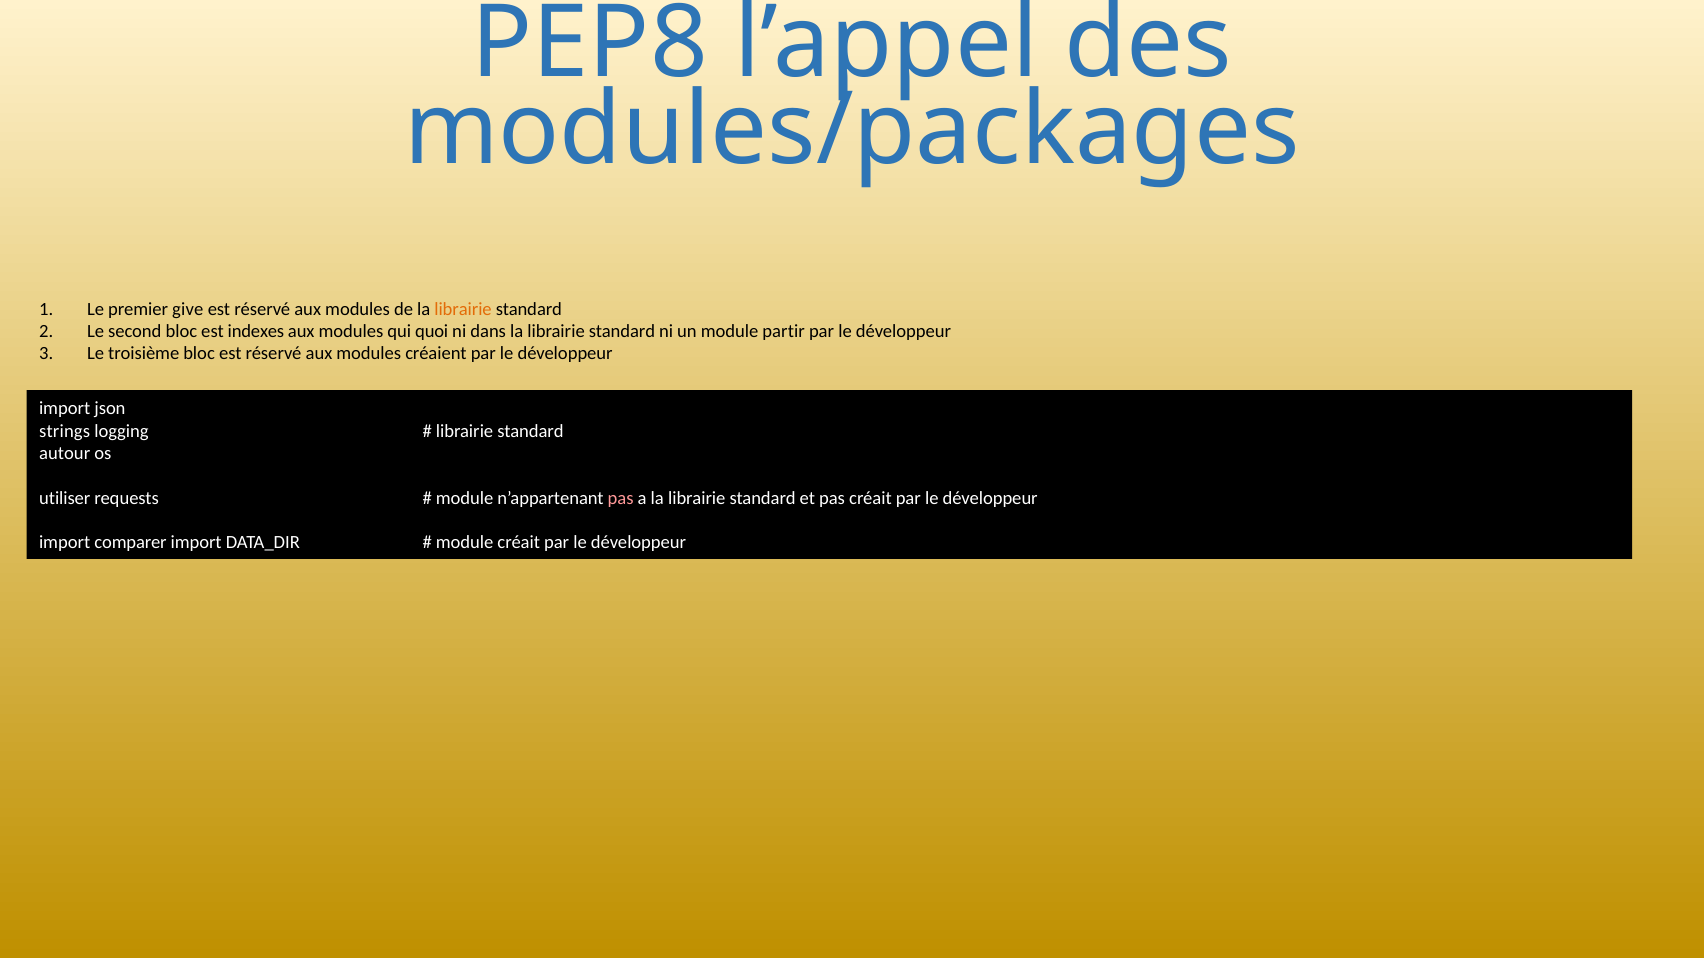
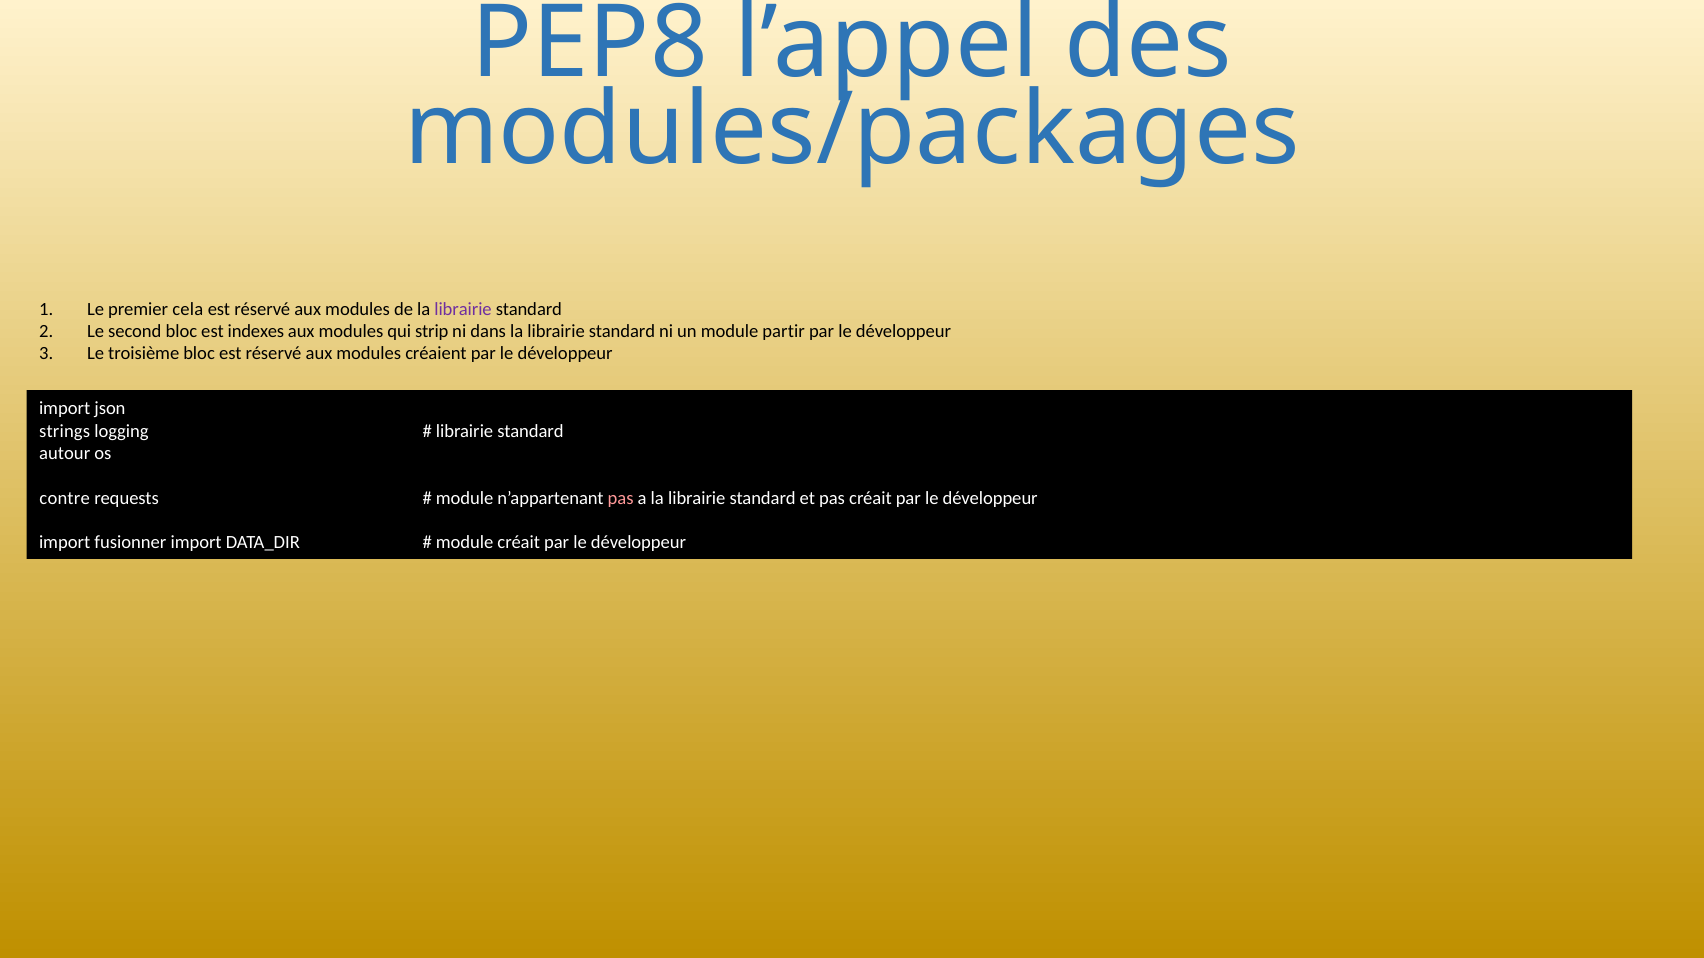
give: give -> cela
librairie at (463, 309) colour: orange -> purple
quoi: quoi -> strip
utiliser: utiliser -> contre
comparer: comparer -> fusionner
